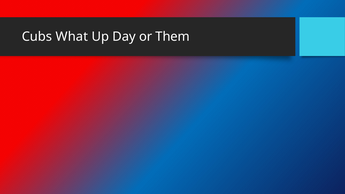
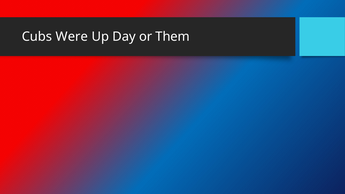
What: What -> Were
